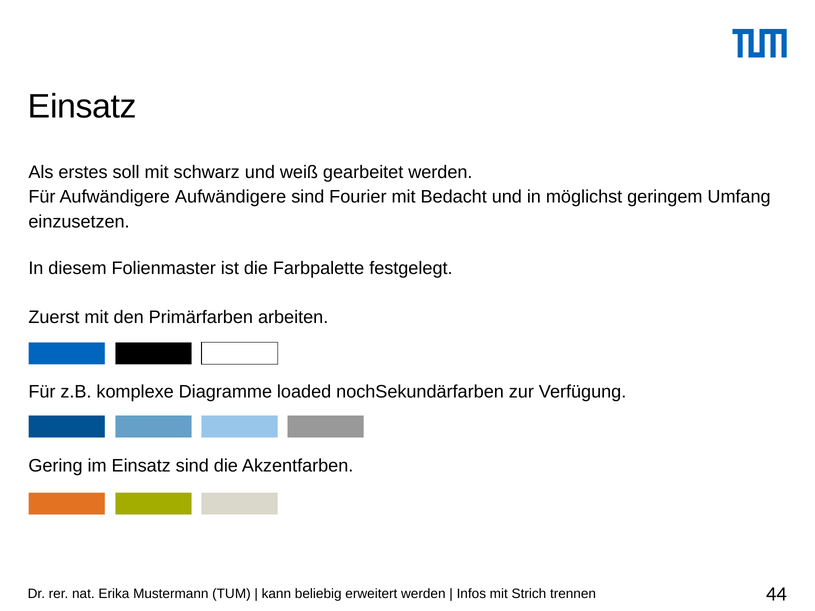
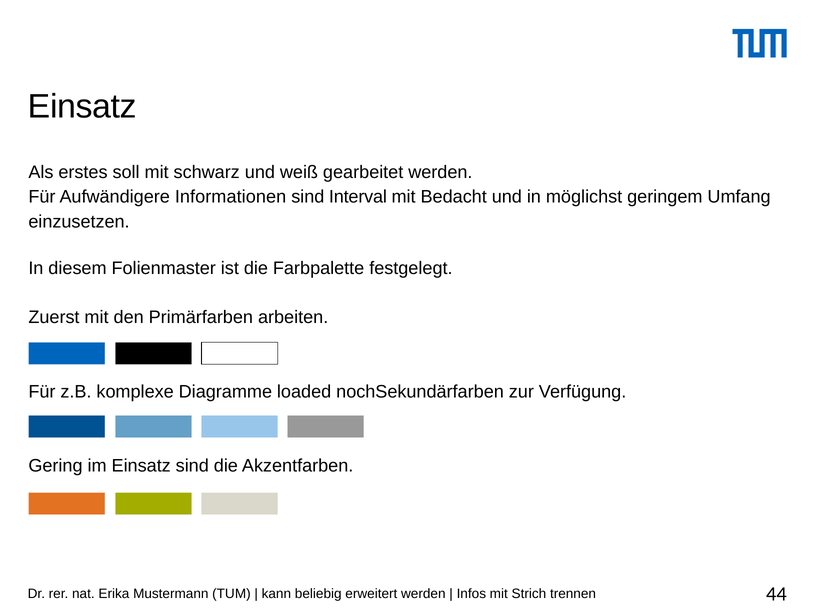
Aufwändigere Aufwändigere: Aufwändigere -> Informationen
Fourier: Fourier -> Interval
